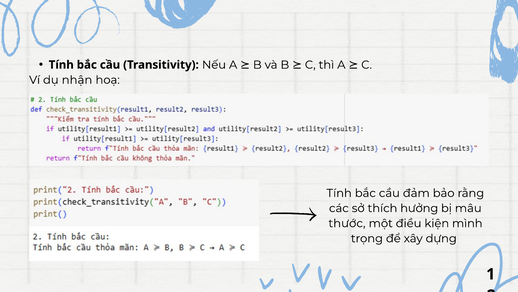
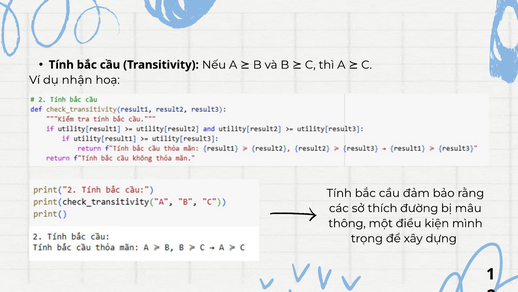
hưởng: hưởng -> đường
thước: thước -> thông
